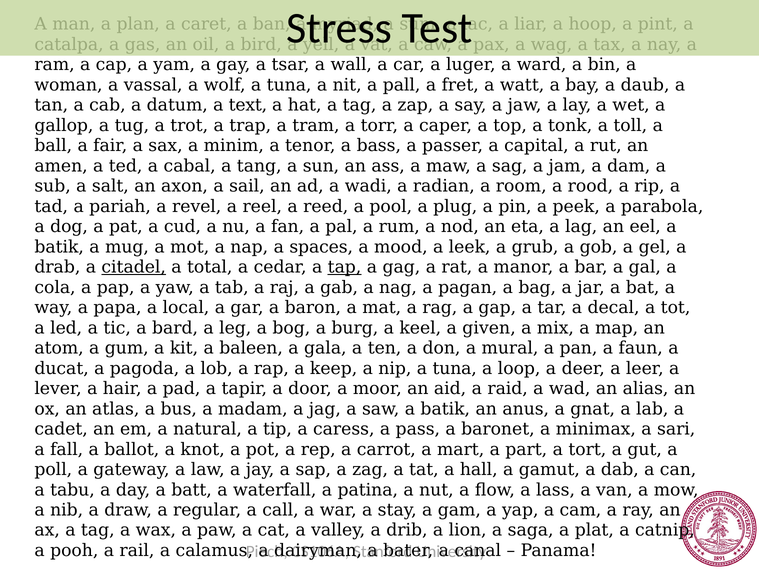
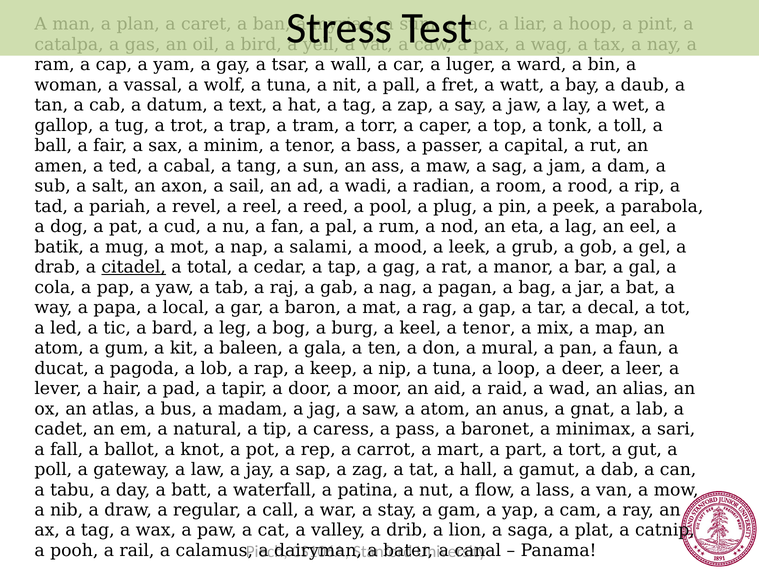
spaces: spaces -> salami
tap underline: present -> none
keel a given: given -> tenor
saw a batik: batik -> atom
